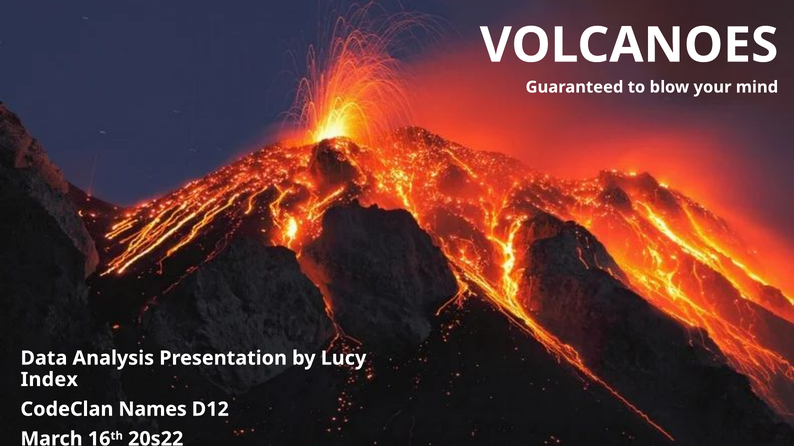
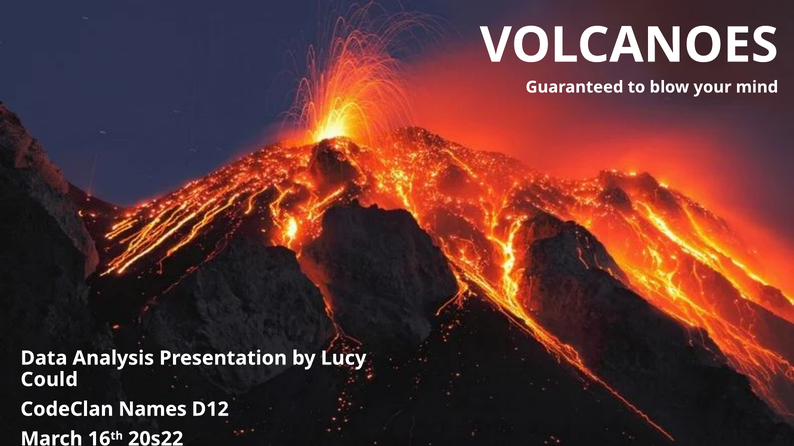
Index: Index -> Could
